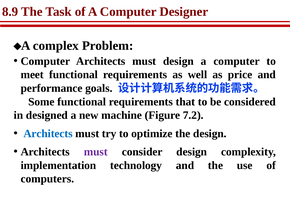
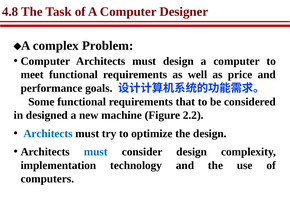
8.9: 8.9 -> 4.8
7.2: 7.2 -> 2.2
must at (96, 152) colour: purple -> blue
